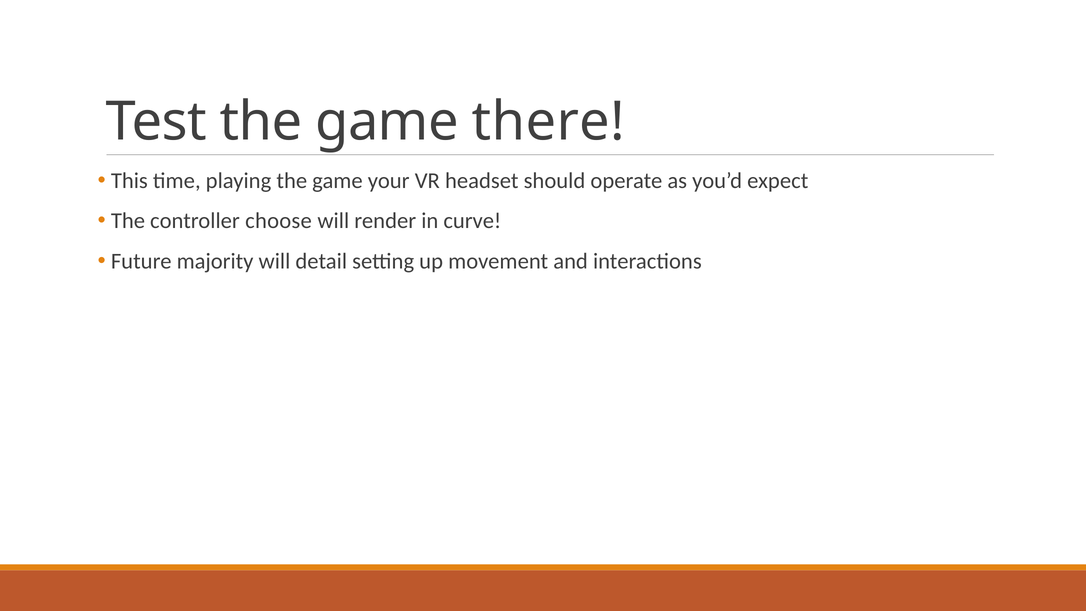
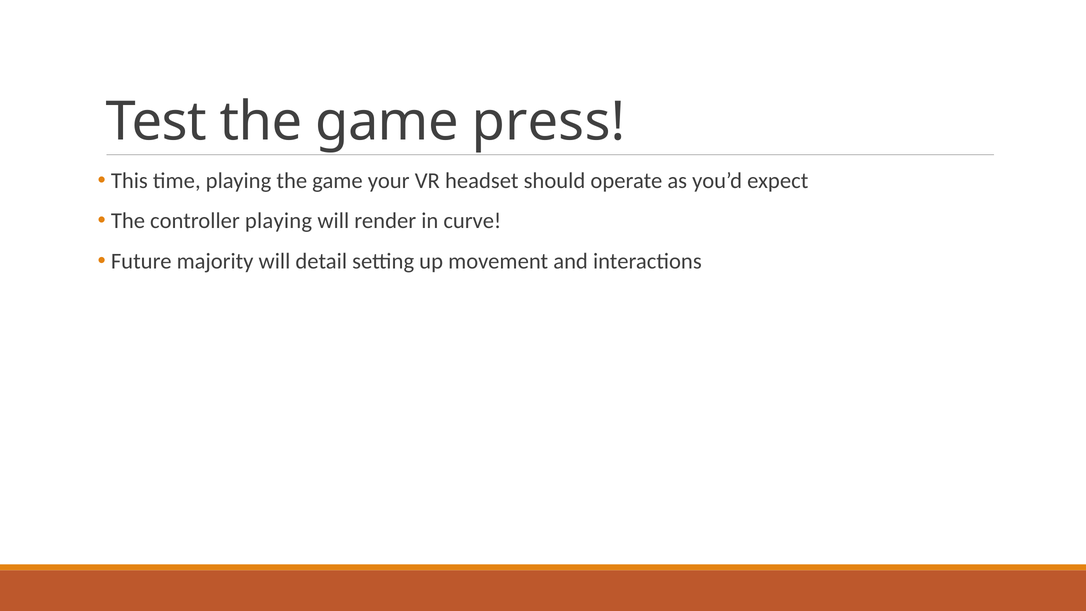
there: there -> press
controller choose: choose -> playing
